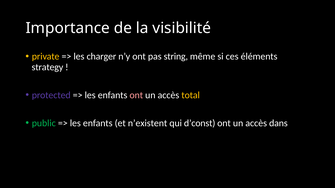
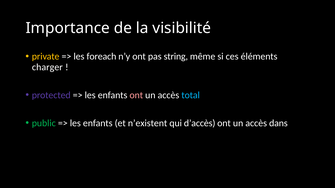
charger: charger -> foreach
strategy: strategy -> charger
total colour: yellow -> light blue
d’const: d’const -> d’accès
